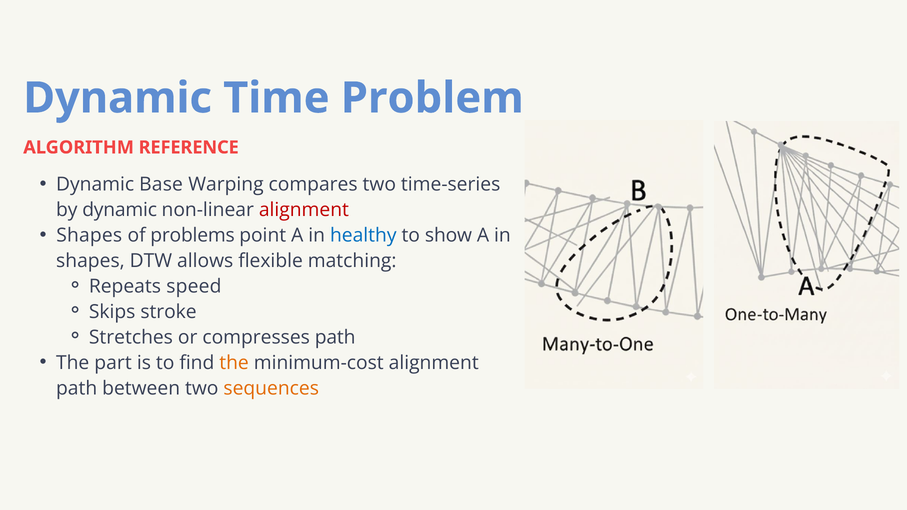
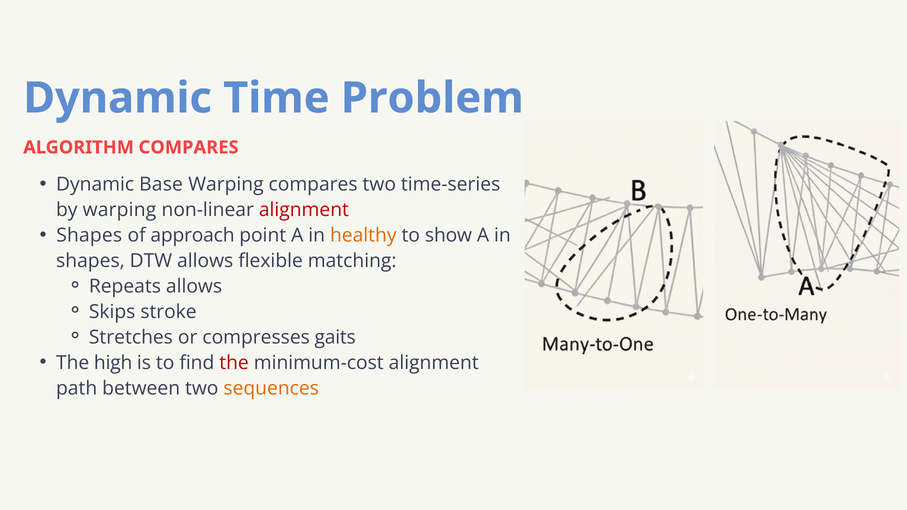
ALGORITHM REFERENCE: REFERENCE -> COMPARES
by dynamic: dynamic -> warping
problems: problems -> approach
healthy colour: blue -> orange
Repeats speed: speed -> allows
compresses path: path -> gaits
part: part -> high
the at (234, 363) colour: orange -> red
